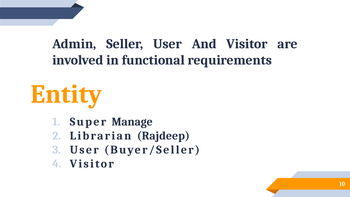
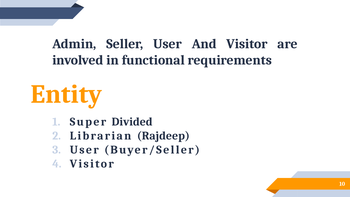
Manage: Manage -> Divided
